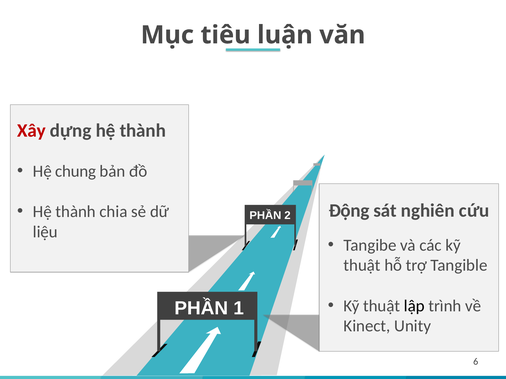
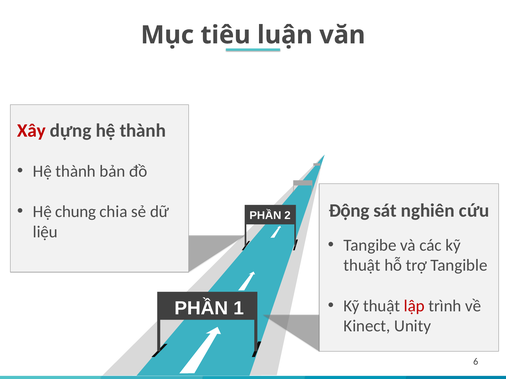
chung at (76, 171): chung -> thành
thành at (76, 212): thành -> chung
lập colour: black -> red
